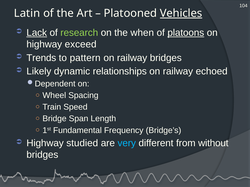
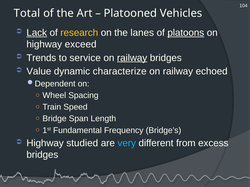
Latin: Latin -> Total
Vehicles underline: present -> none
research colour: light green -> yellow
when: when -> lanes
pattern: pattern -> service
railway at (132, 58) underline: none -> present
Likely: Likely -> Value
relationships: relationships -> characterize
without: without -> excess
